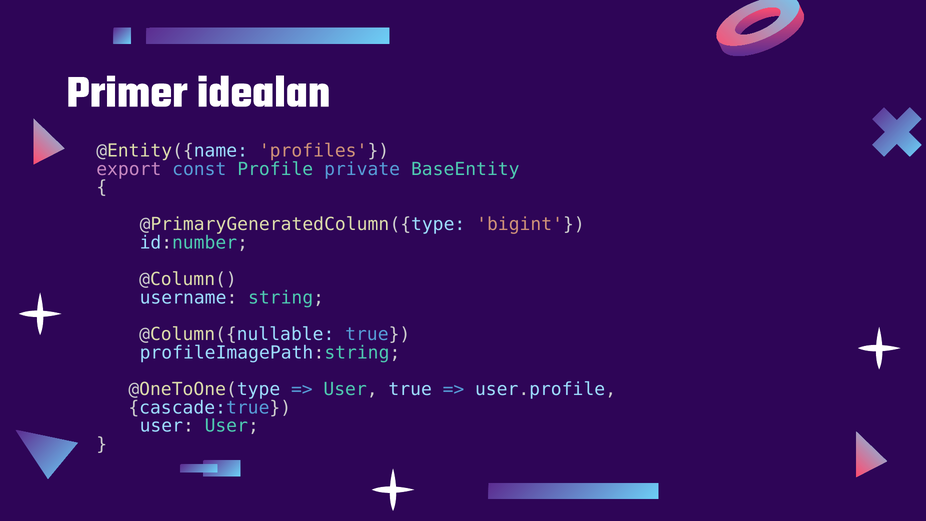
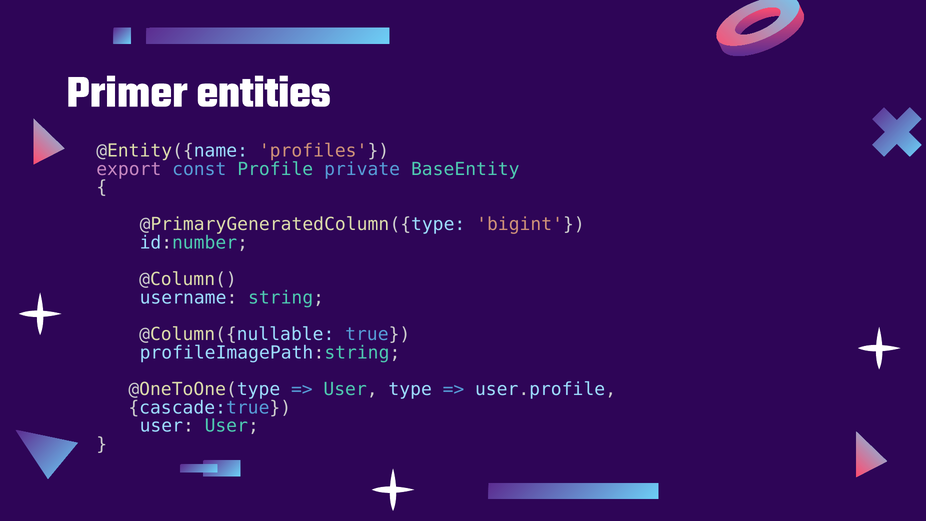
idealan: idealan -> entities
User true: true -> type
